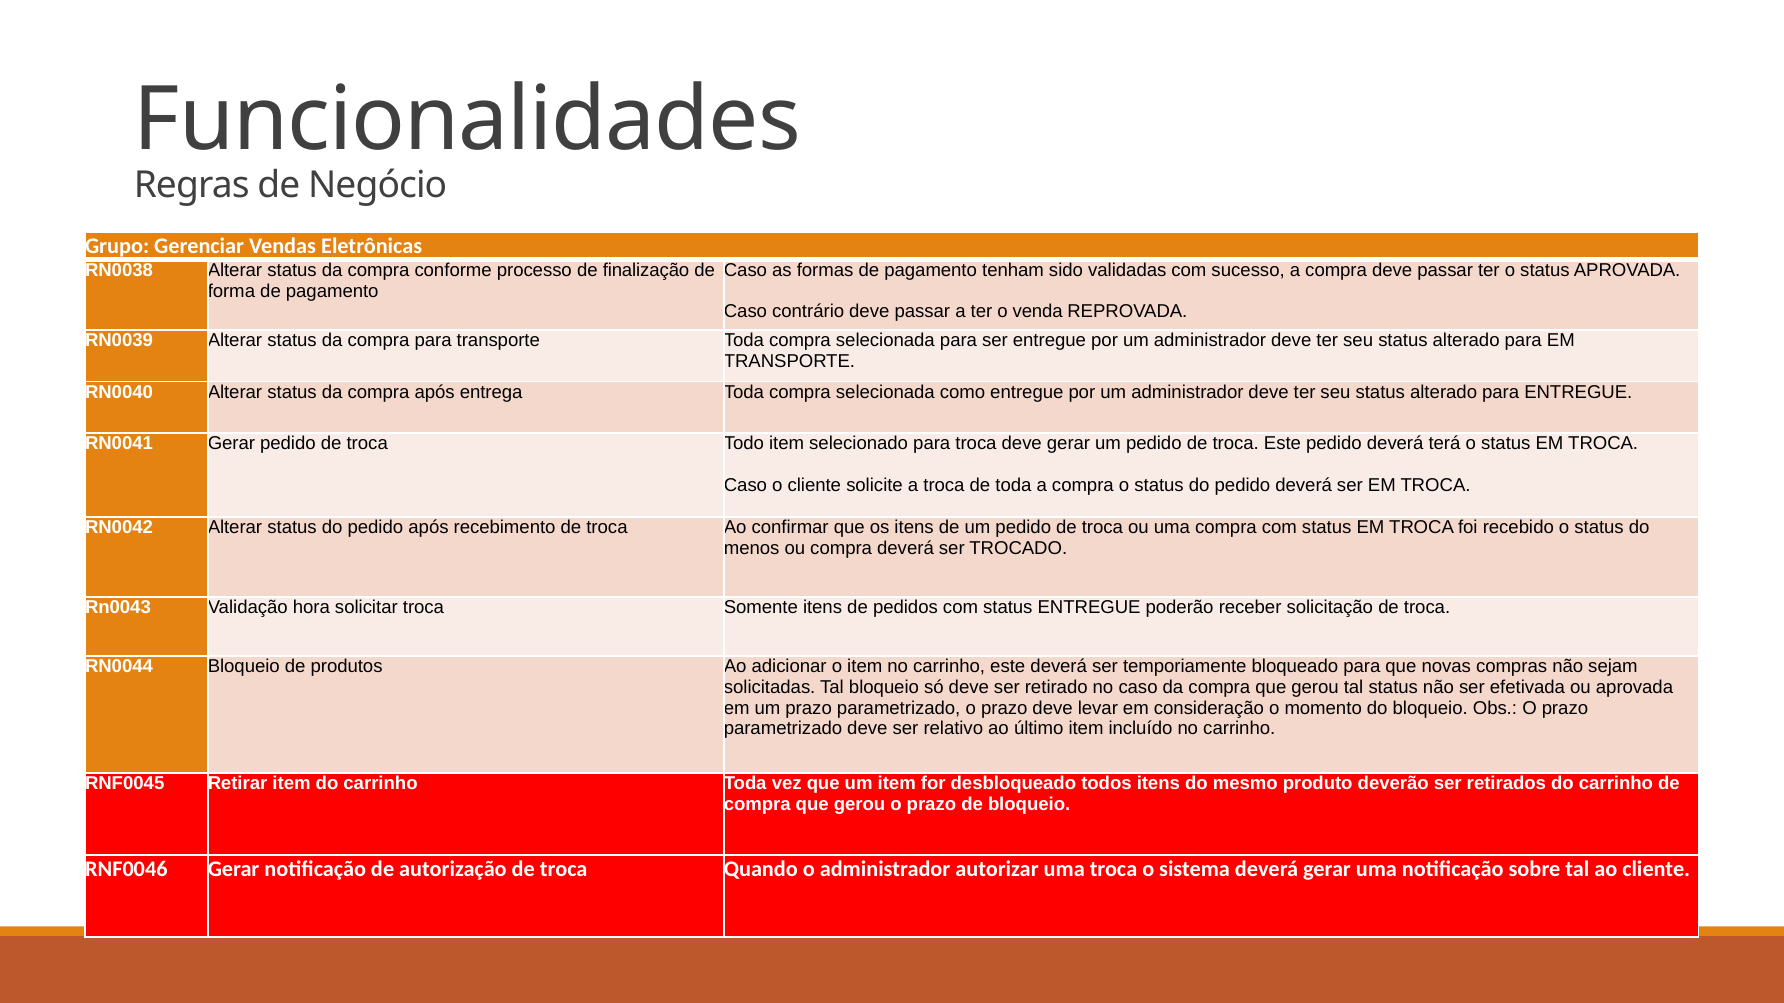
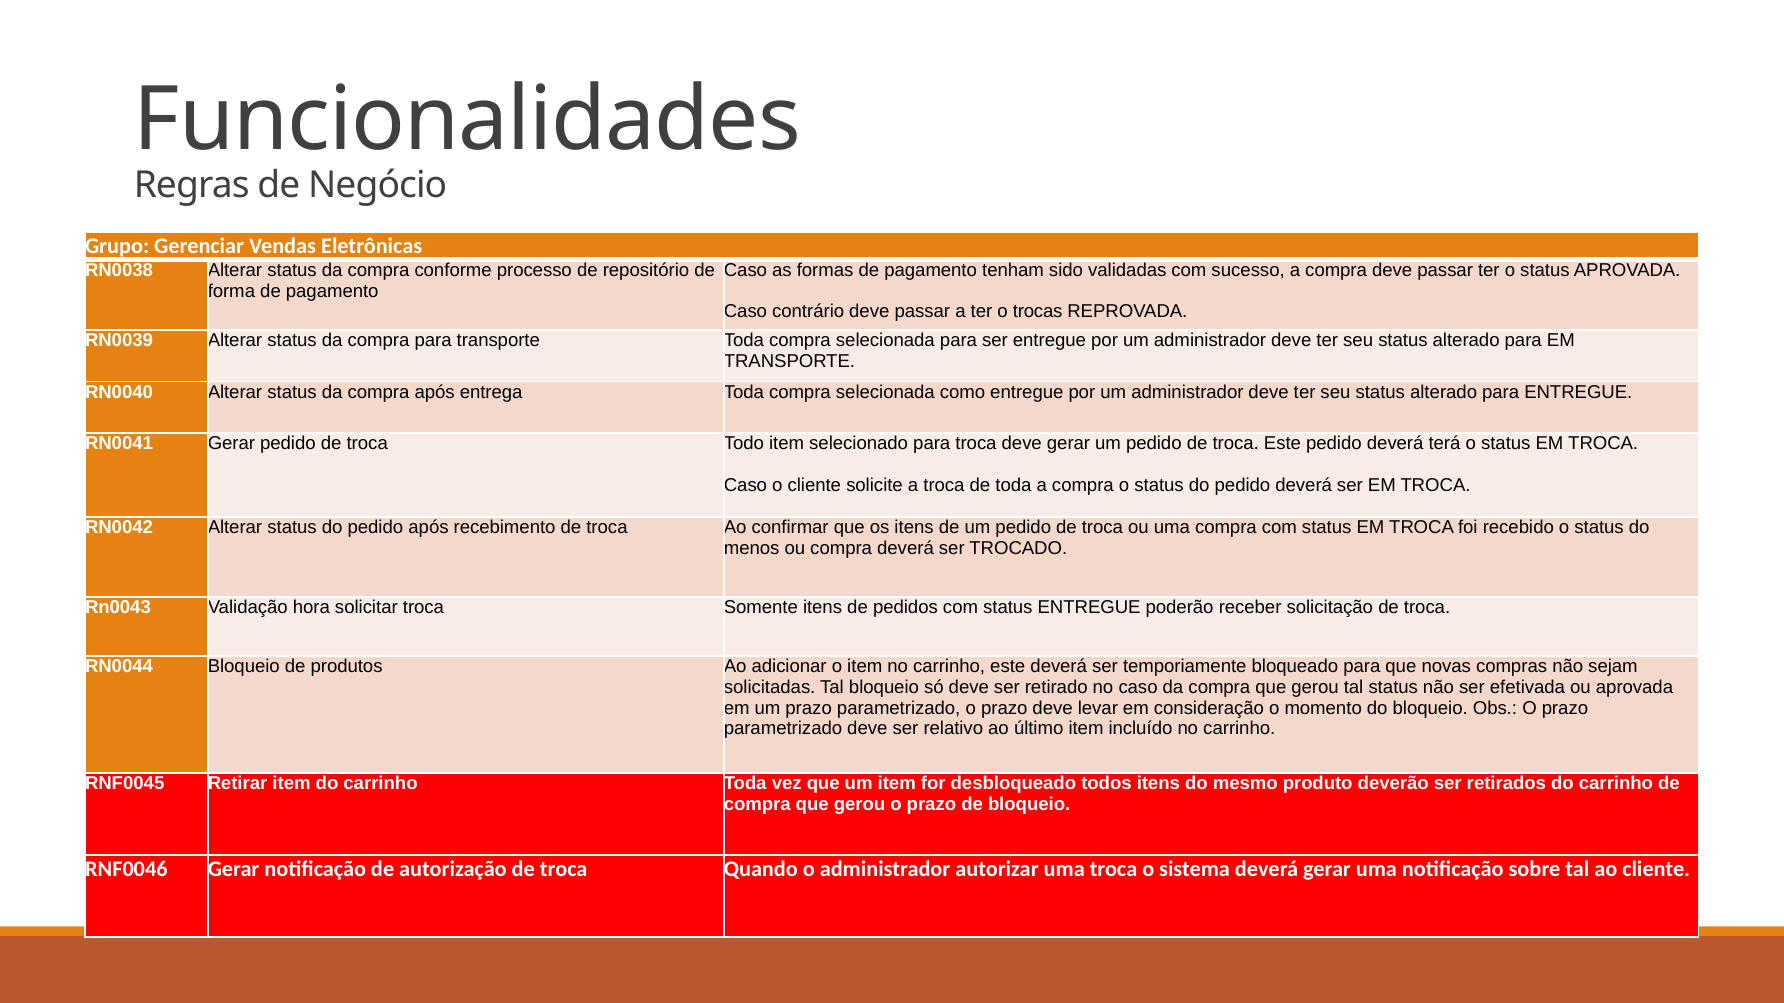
finalização: finalização -> repositório
venda: venda -> trocas
